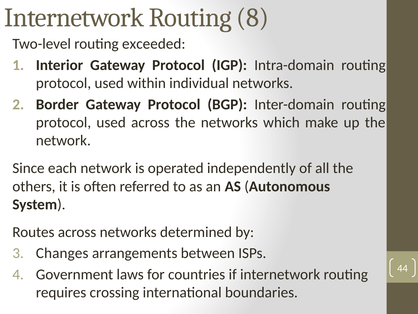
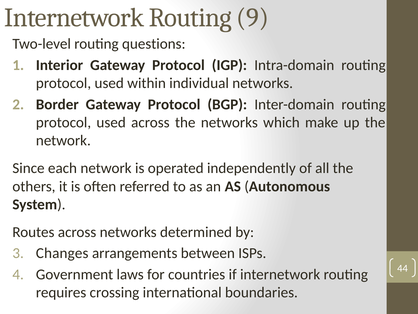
8: 8 -> 9
exceeded: exceeded -> questions
